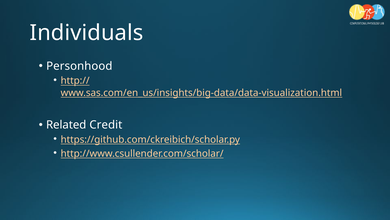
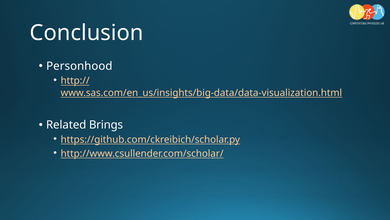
Individuals: Individuals -> Conclusion
Credit: Credit -> Brings
